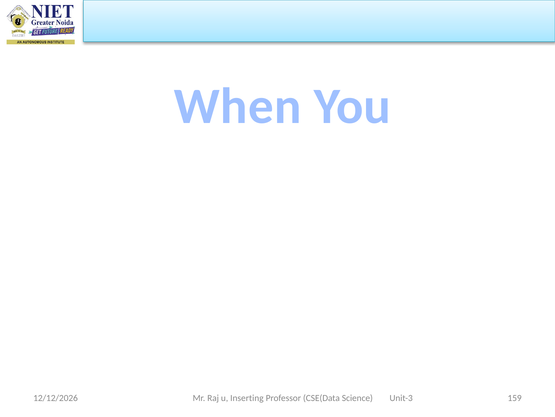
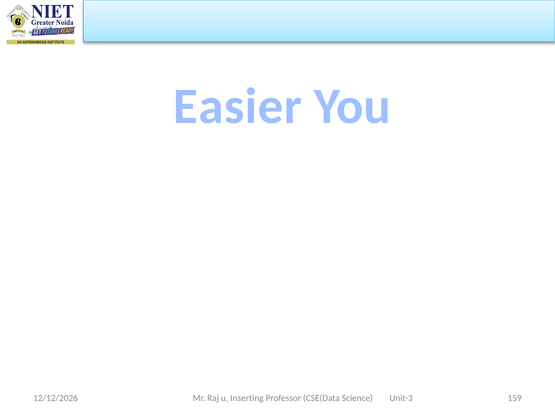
When: When -> Easier
